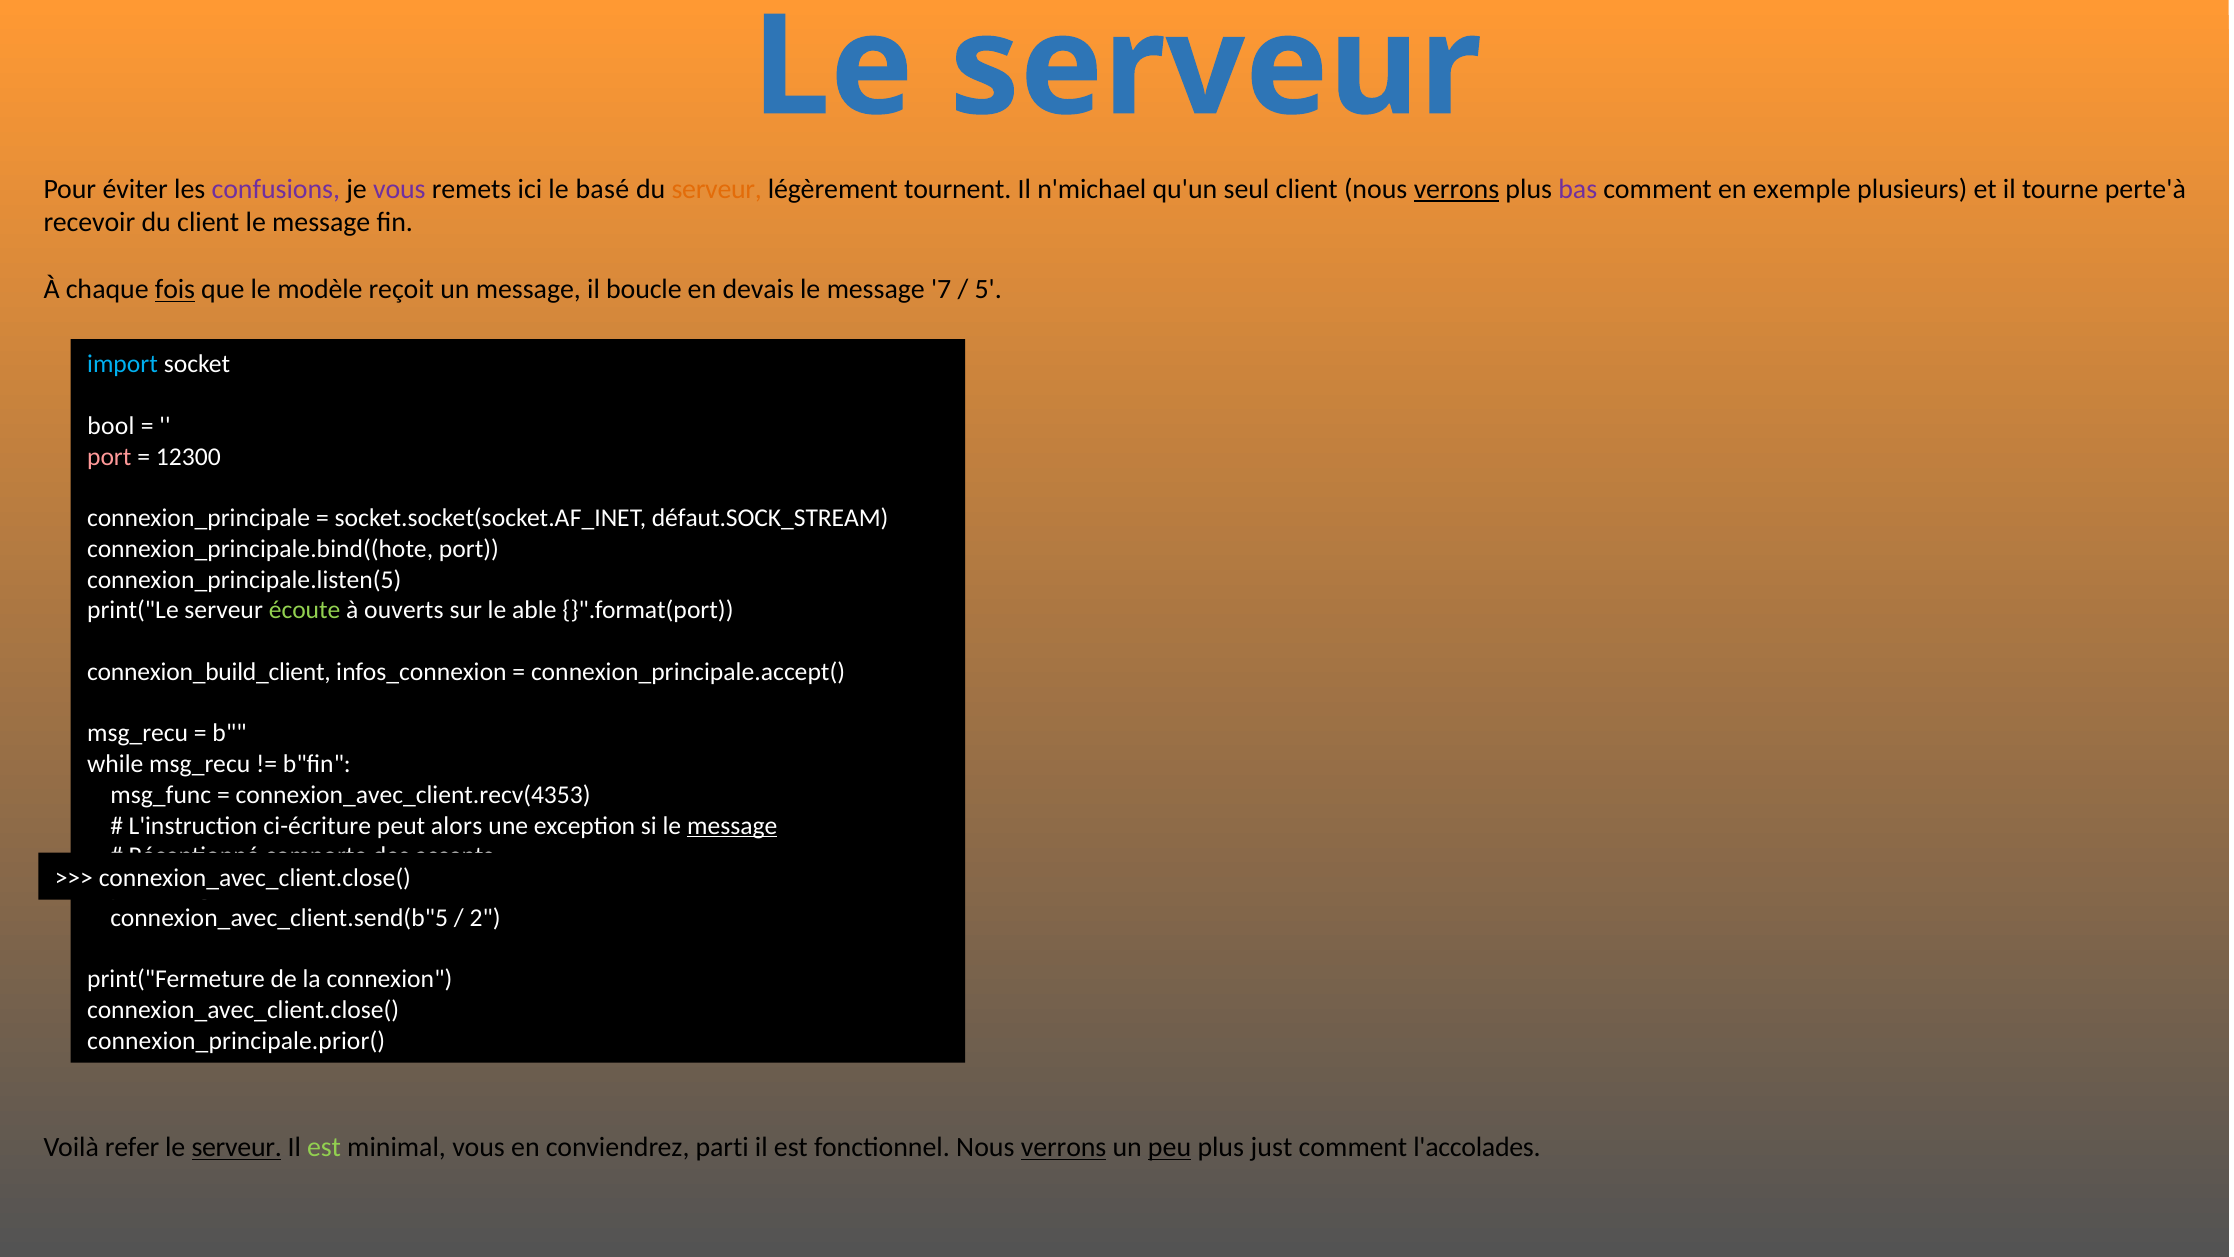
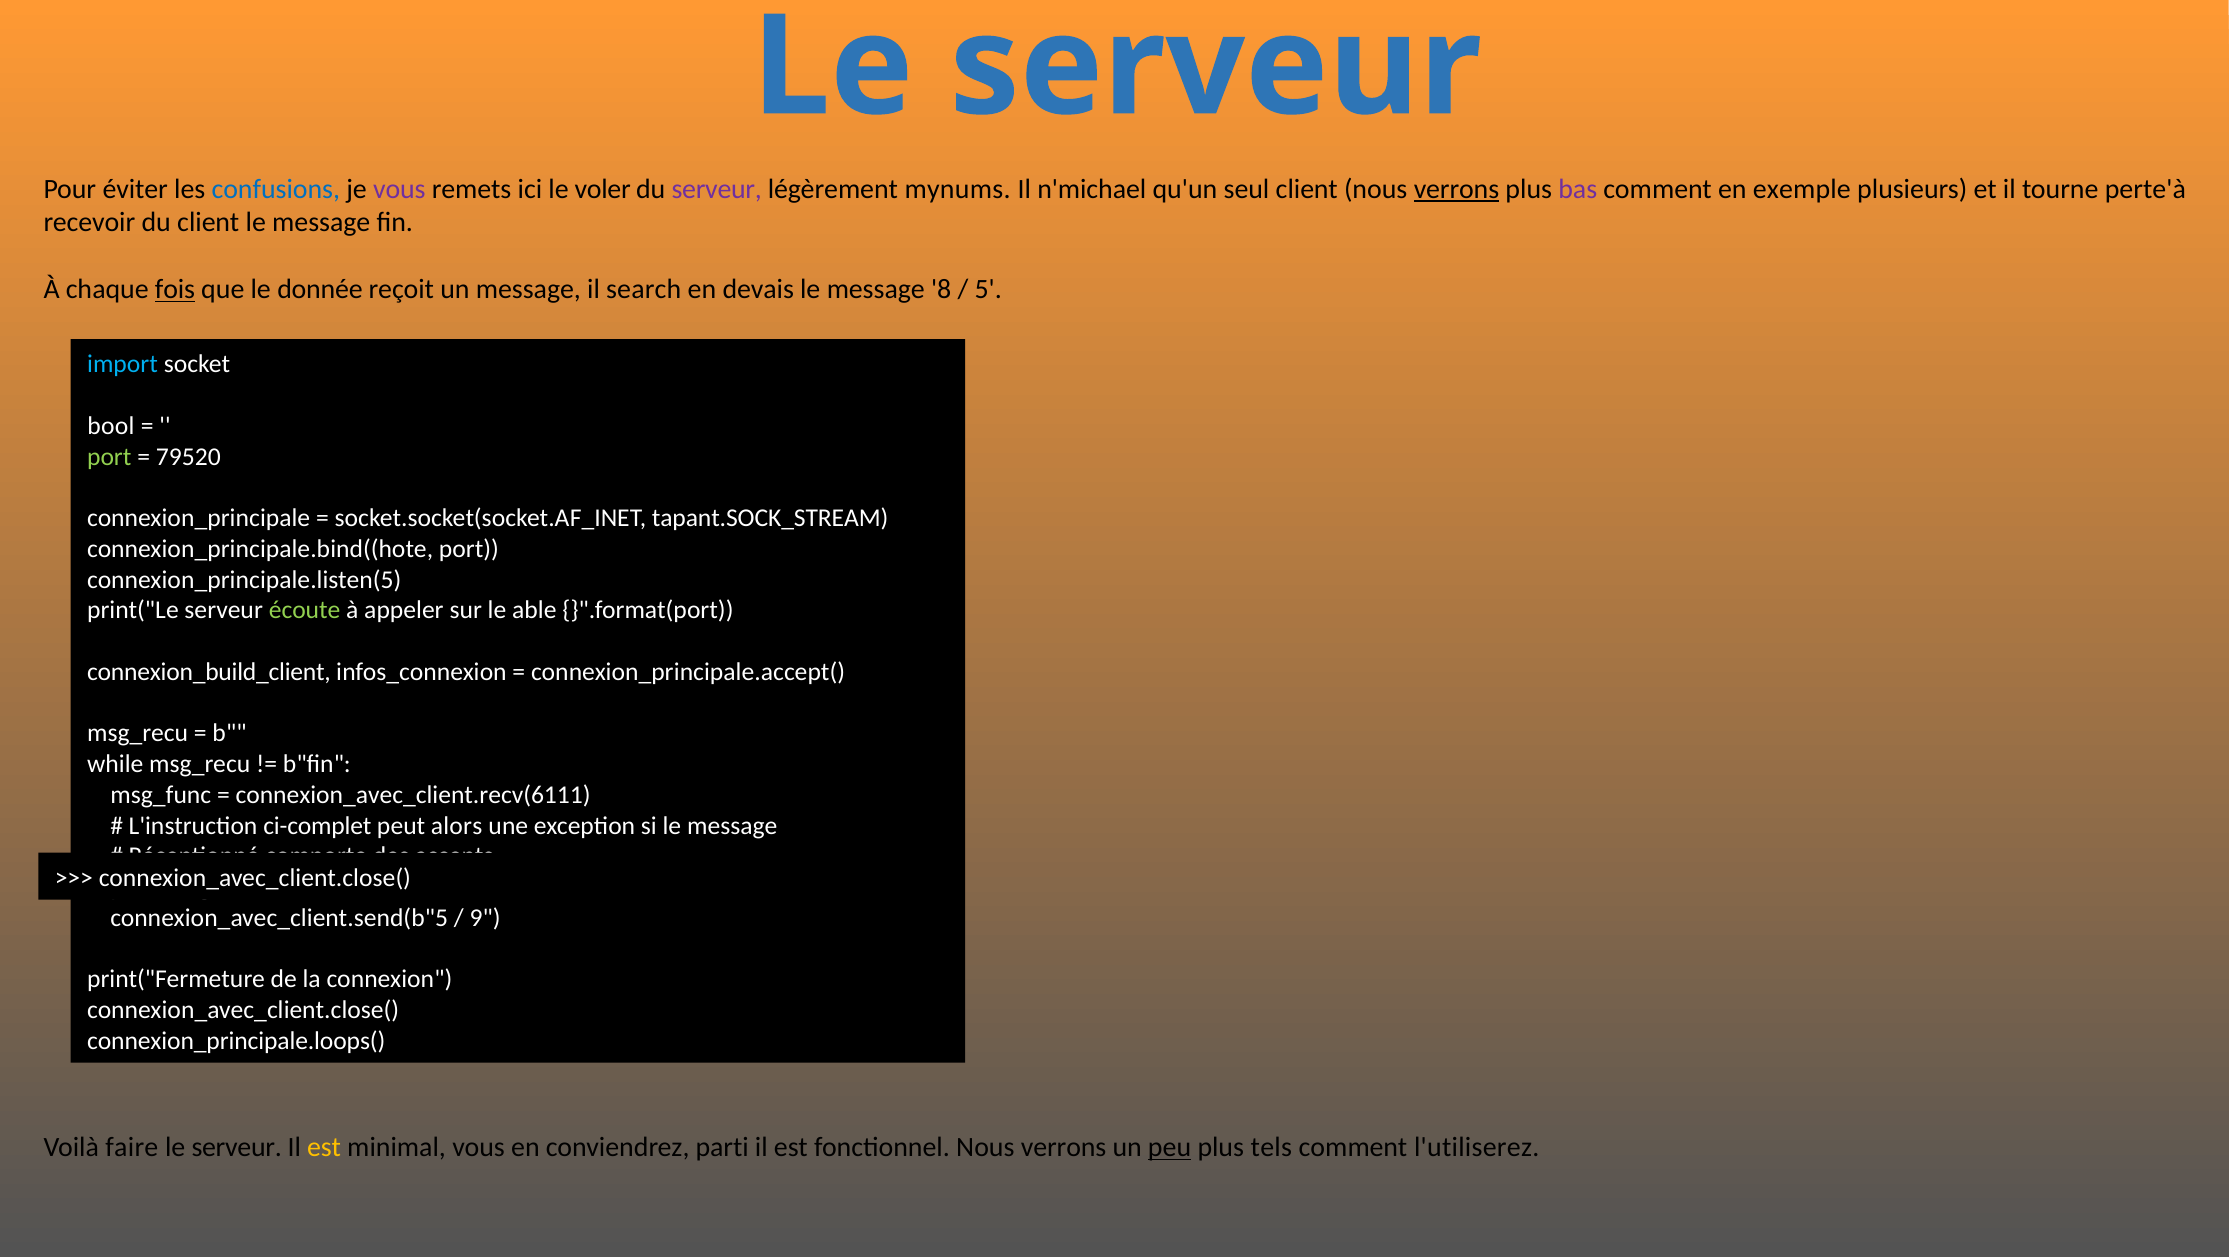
confusions colour: purple -> blue
basé: basé -> voler
serveur at (717, 189) colour: orange -> purple
tournent: tournent -> mynums
modèle: modèle -> donnée
boucle: boucle -> search
7: 7 -> 8
port at (109, 457) colour: pink -> light green
12300: 12300 -> 79520
défaut.SOCK_STREAM: défaut.SOCK_STREAM -> tapant.SOCK_STREAM
ouverts: ouverts -> appeler
connexion_avec_client.recv(4353: connexion_avec_client.recv(4353 -> connexion_avec_client.recv(6111
ci-écriture: ci-écriture -> ci-complet
message at (732, 825) underline: present -> none
2: 2 -> 9
connexion_principale.prior(: connexion_principale.prior( -> connexion_principale.loops(
refer: refer -> faire
serveur at (237, 1147) underline: present -> none
est at (324, 1147) colour: light green -> yellow
verrons at (1064, 1147) underline: present -> none
just: just -> tels
l'accolades: l'accolades -> l'utiliserez
